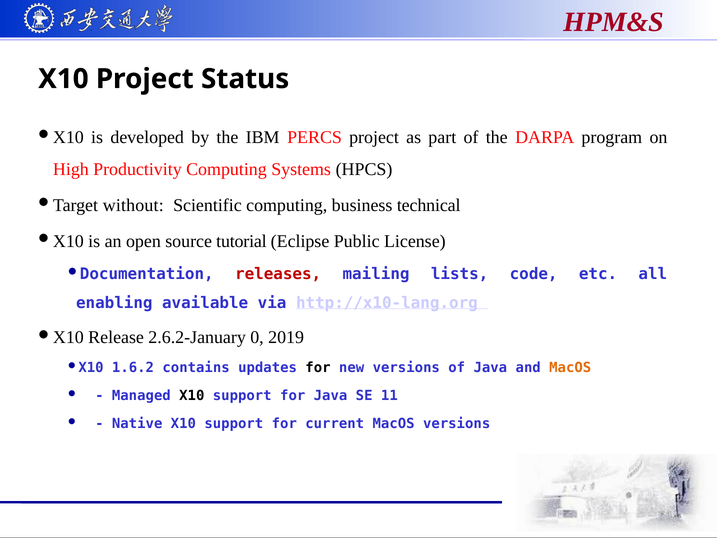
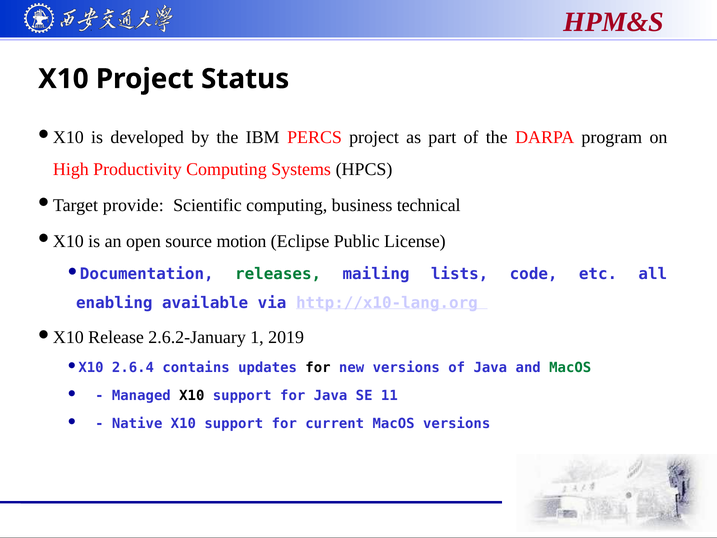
without: without -> provide
tutorial: tutorial -> motion
releases colour: red -> green
0: 0 -> 1
1.6.2: 1.6.2 -> 2.6.4
MacOS at (570, 367) colour: orange -> green
